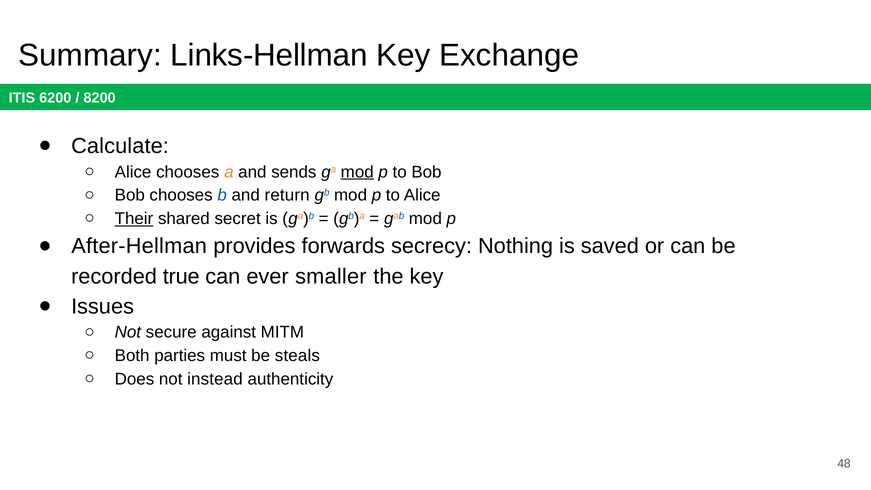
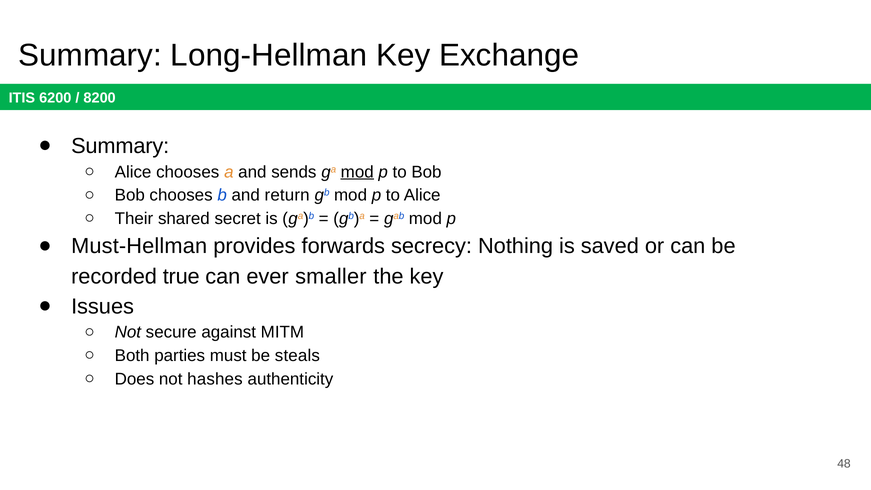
Links-Hellman: Links-Hellman -> Long-Hellman
Calculate at (120, 146): Calculate -> Summary
Their underline: present -> none
After-Hellman: After-Hellman -> Must-Hellman
instead: instead -> hashes
